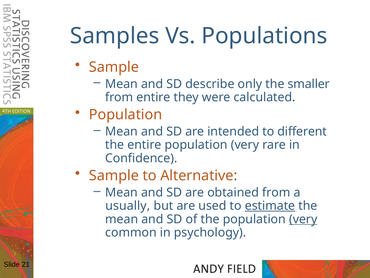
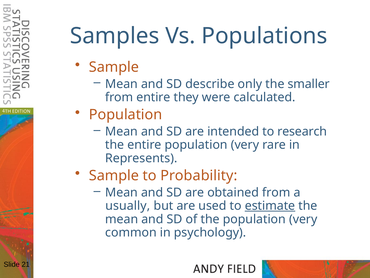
different: different -> research
Confidence: Confidence -> Represents
Alternative: Alternative -> Probability
very at (303, 219) underline: present -> none
